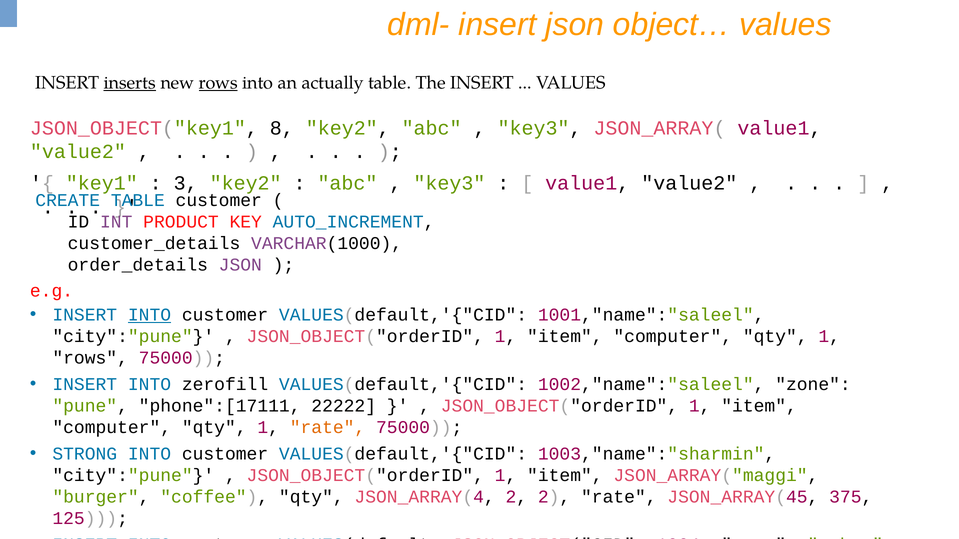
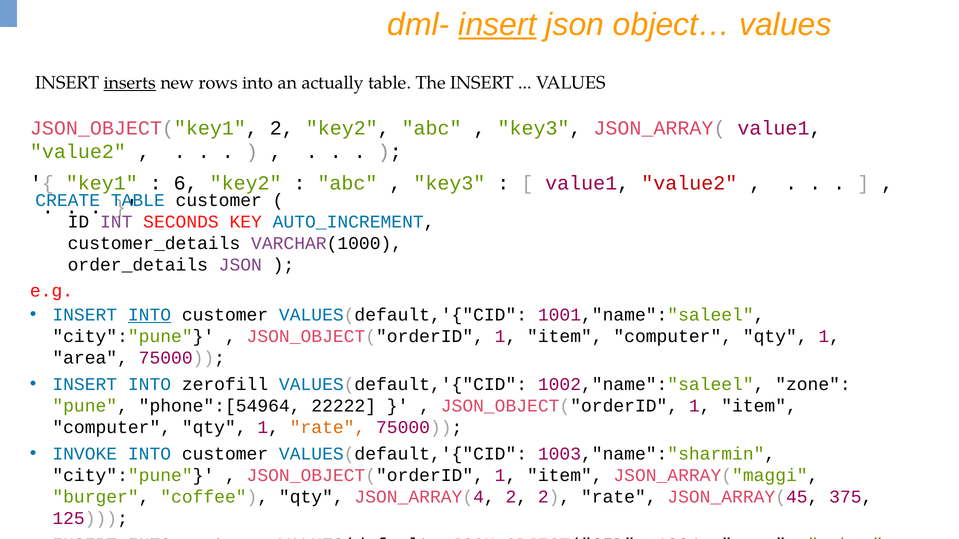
insert at (498, 25) underline: none -> present
rows at (218, 83) underline: present -> none
JSON_OBJECT("key1 8: 8 -> 2
3: 3 -> 6
value2 at (689, 183) colour: black -> red
PRODUCT: PRODUCT -> SECONDS
rows at (90, 358): rows -> area
phone":[17111: phone":[17111 -> phone":[54964
STRONG: STRONG -> INVOKE
